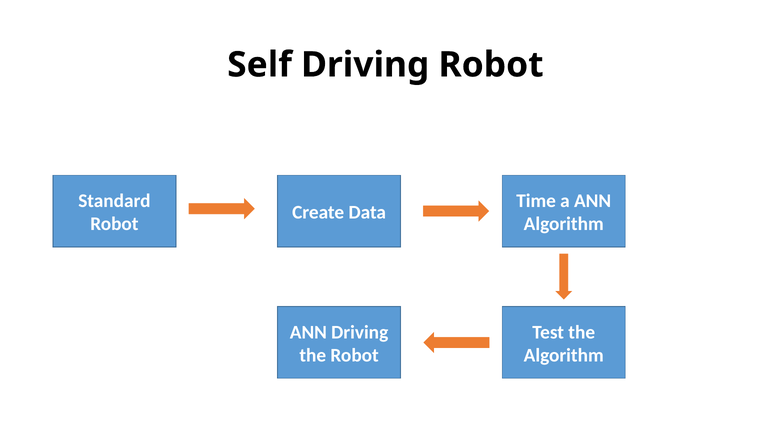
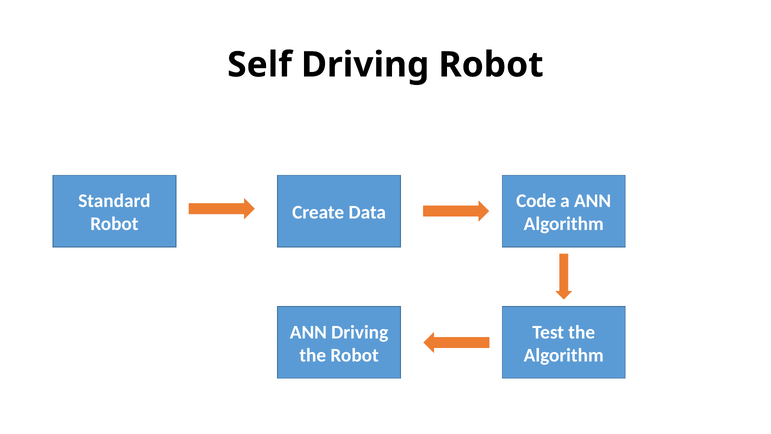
Time: Time -> Code
